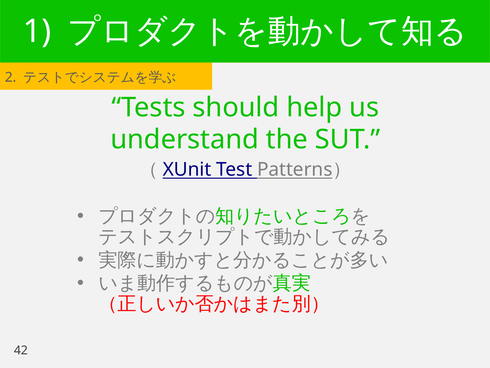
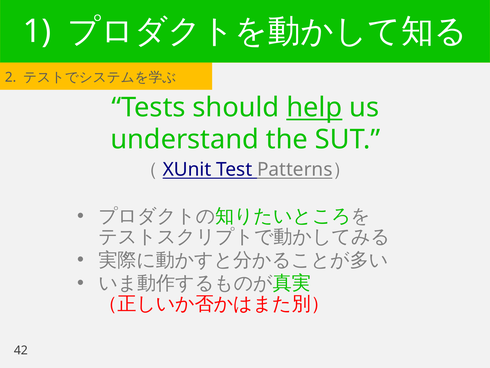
help underline: none -> present
